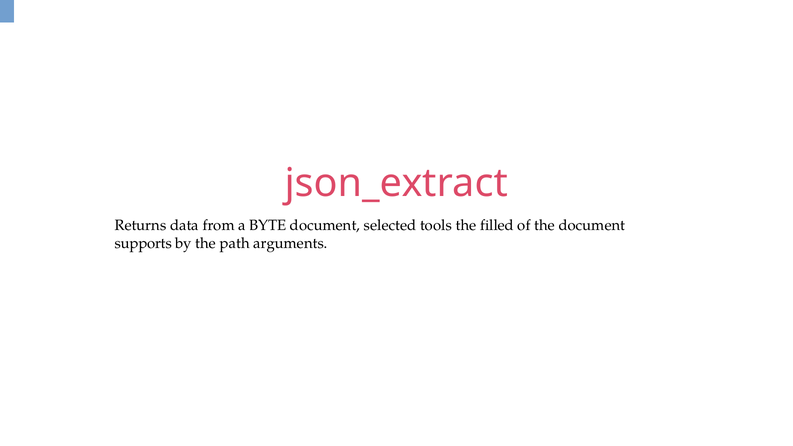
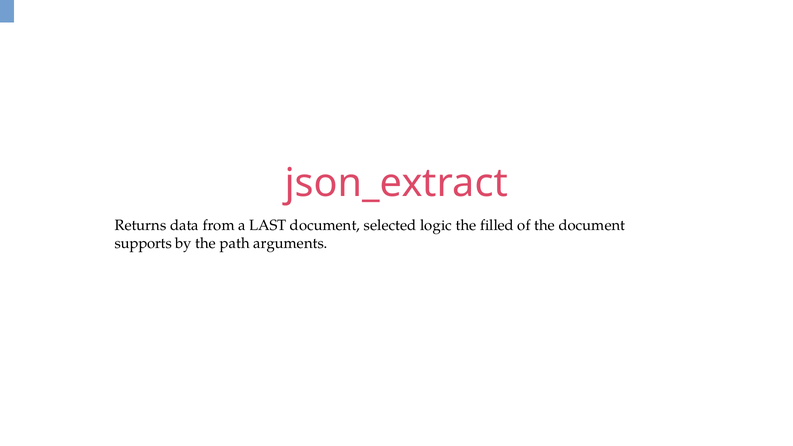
BYTE: BYTE -> LAST
tools: tools -> logic
